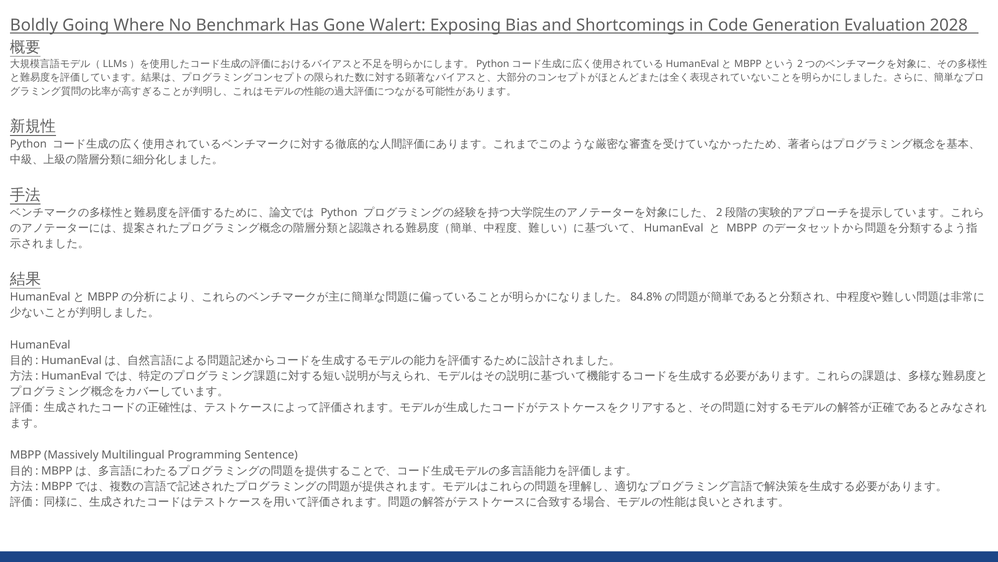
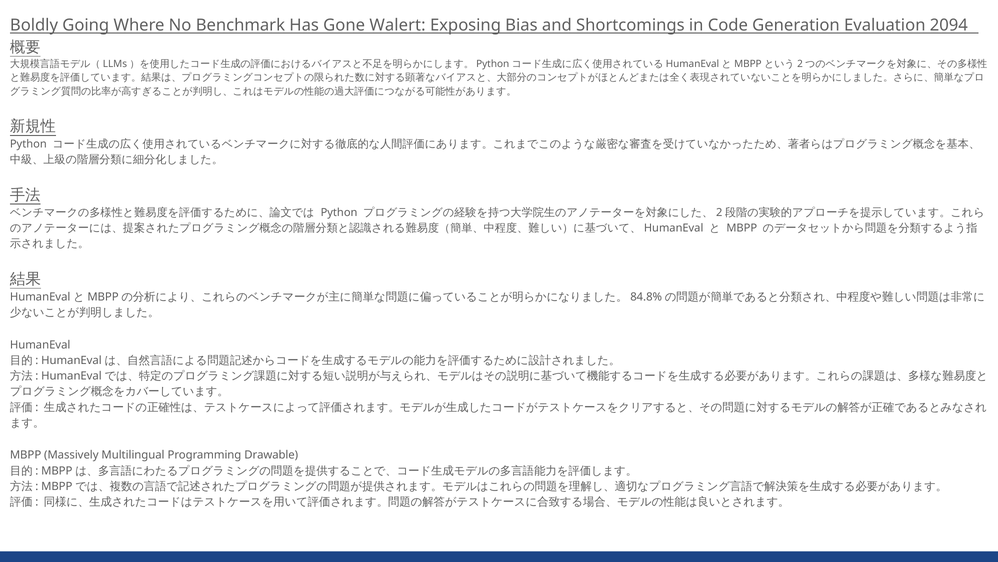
2028: 2028 -> 2094
Sentence: Sentence -> Drawable
